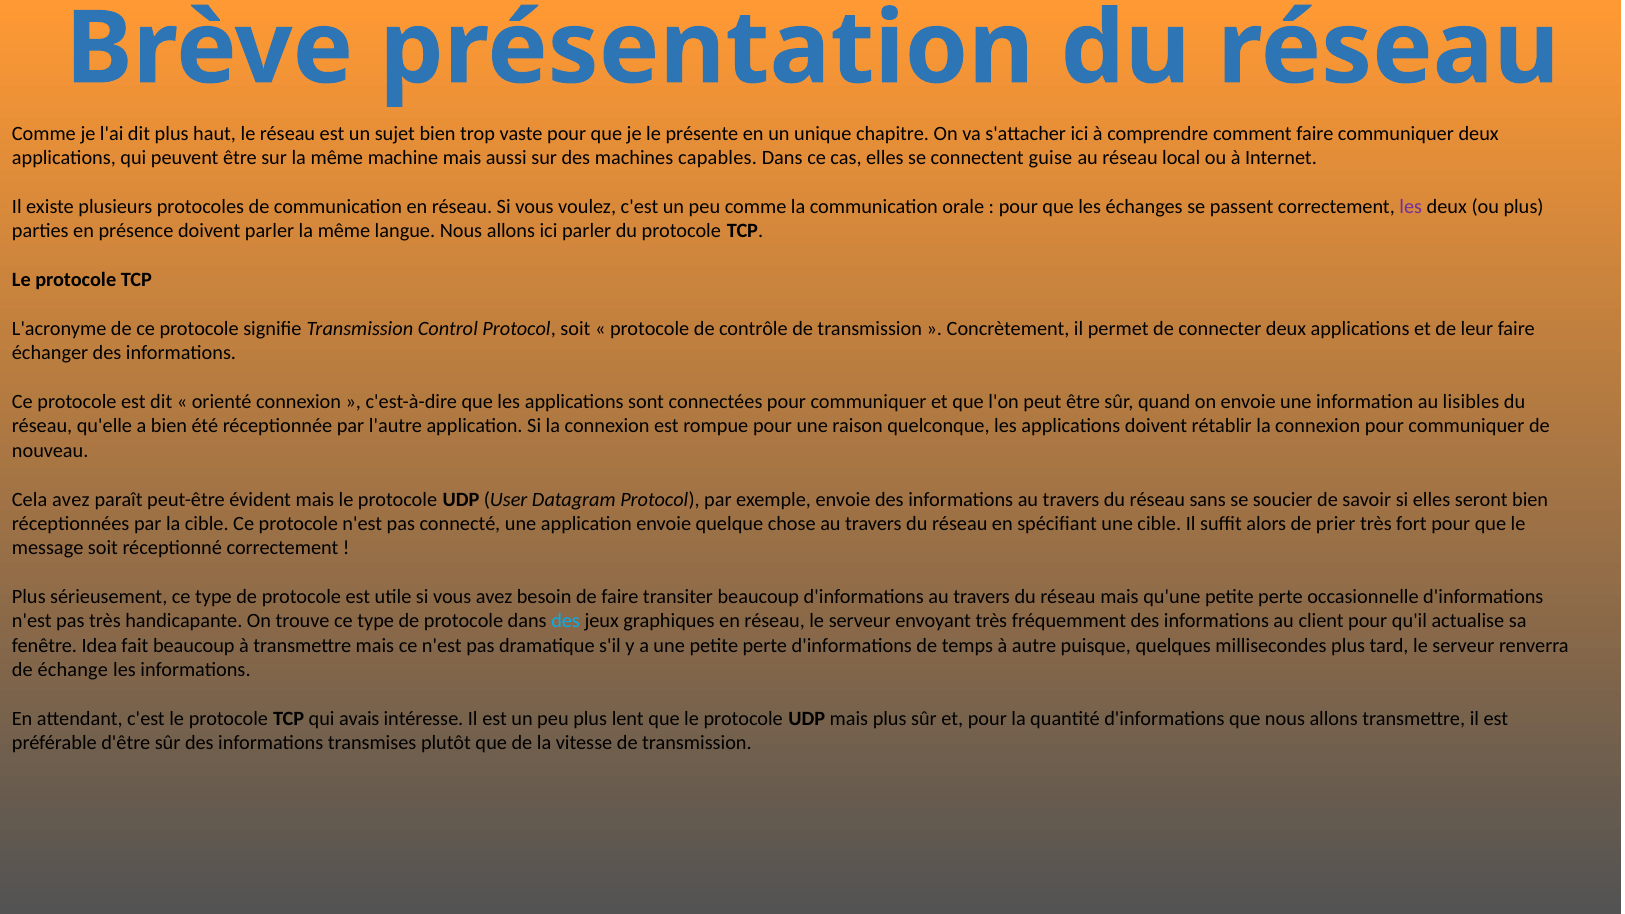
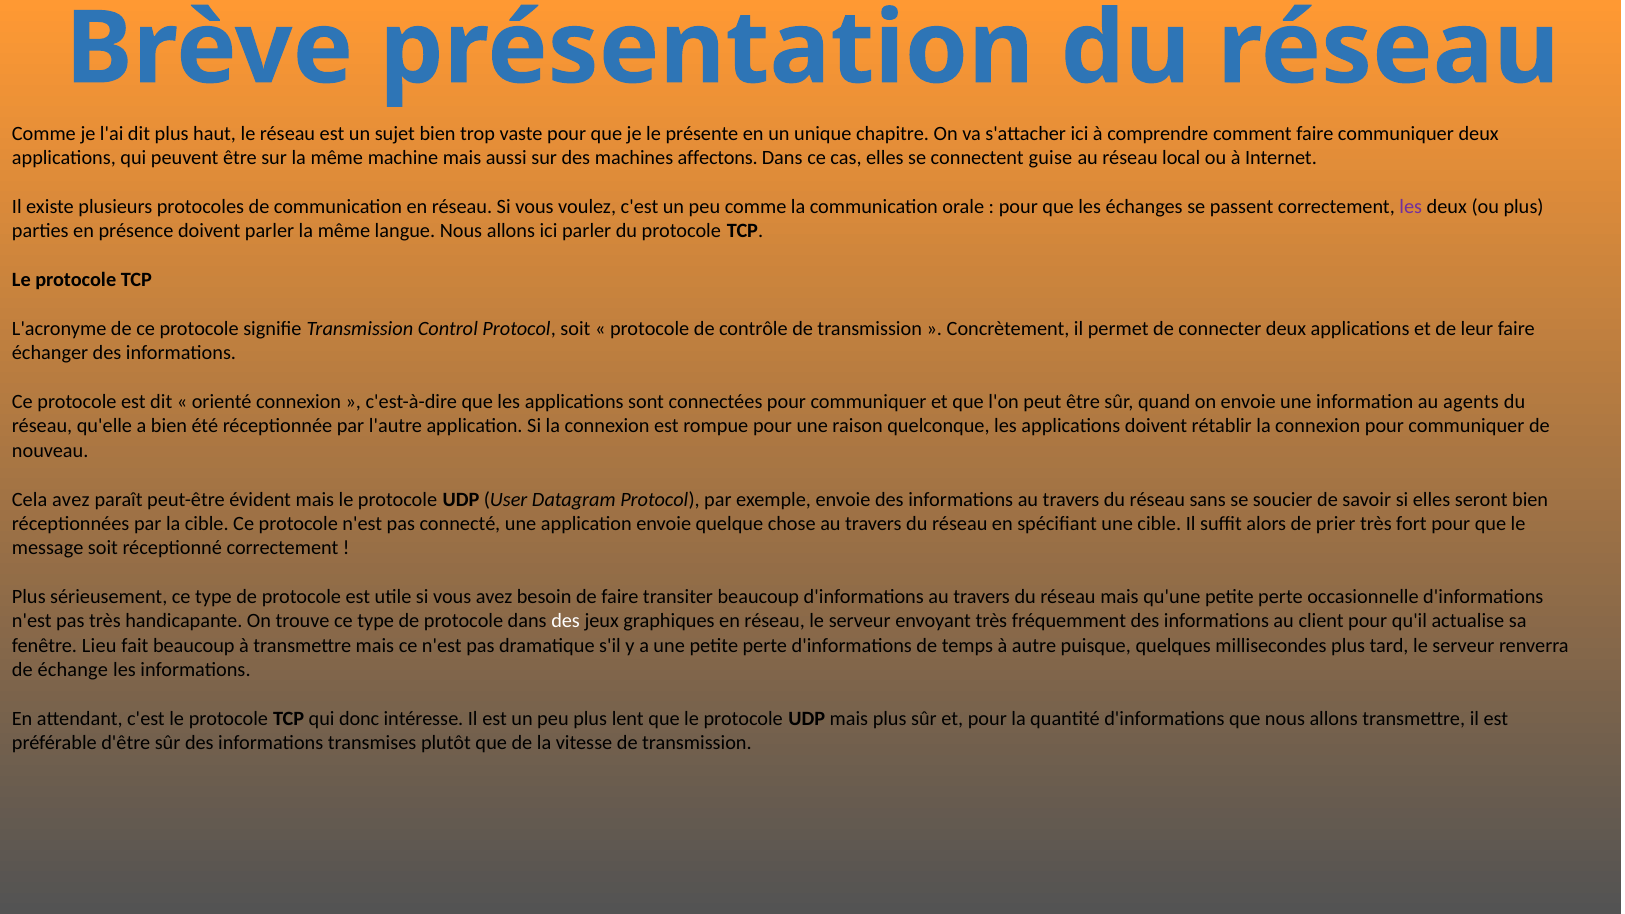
capables: capables -> affectons
lisibles: lisibles -> agents
des at (566, 621) colour: light blue -> white
Idea: Idea -> Lieu
avais: avais -> donc
